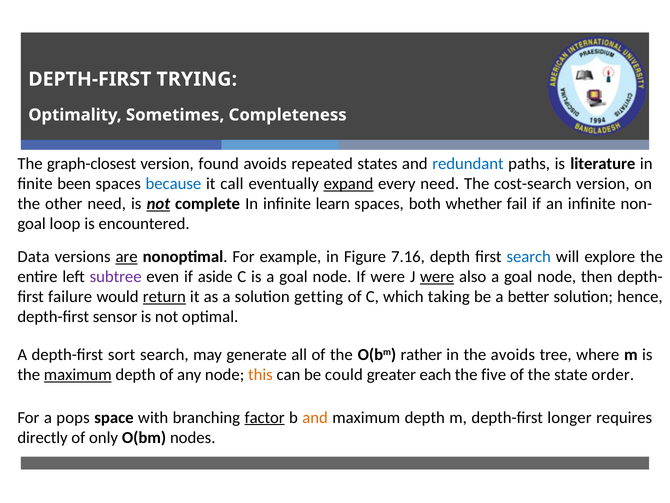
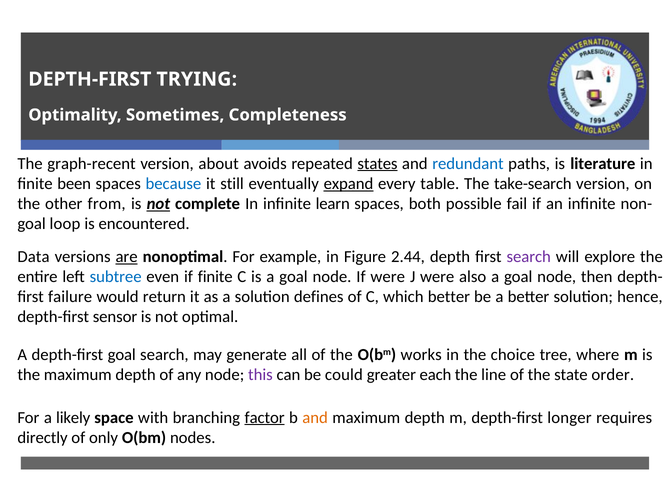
graph-closest: graph-closest -> graph-recent
found: found -> about
states underline: none -> present
call: call -> still
every need: need -> table
cost-search: cost-search -> take-search
other need: need -> from
whether: whether -> possible
7.16: 7.16 -> 2.44
search at (529, 256) colour: blue -> purple
subtree colour: purple -> blue
if aside: aside -> finite
were at (437, 276) underline: present -> none
return underline: present -> none
getting: getting -> defines
which taking: taking -> better
depth-first sort: sort -> goal
rather: rather -> works
the avoids: avoids -> choice
maximum at (78, 375) underline: present -> none
this colour: orange -> purple
five: five -> line
pops: pops -> likely
